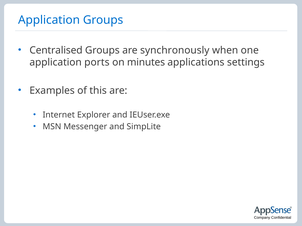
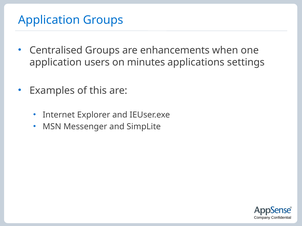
synchronously: synchronously -> enhancements
ports: ports -> users
